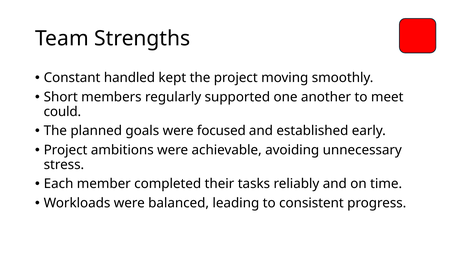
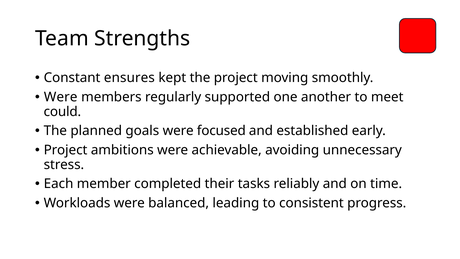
handled: handled -> ensures
Short at (61, 97): Short -> Were
